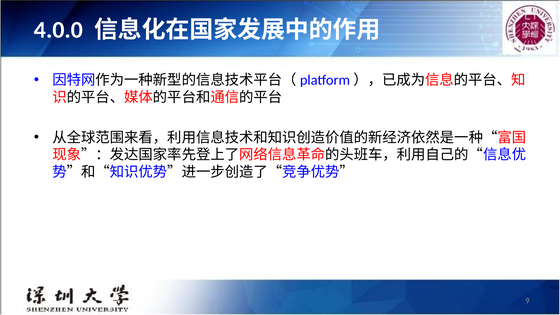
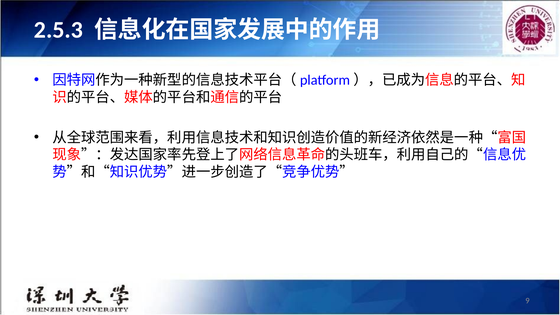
4.0.0: 4.0.0 -> 2.5.3
